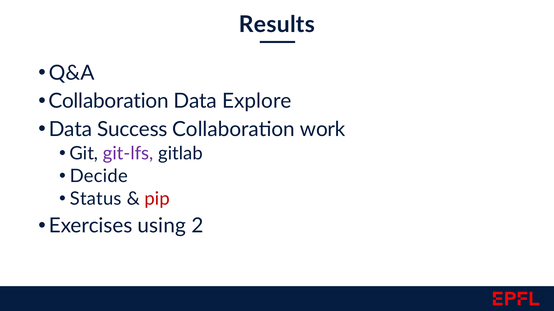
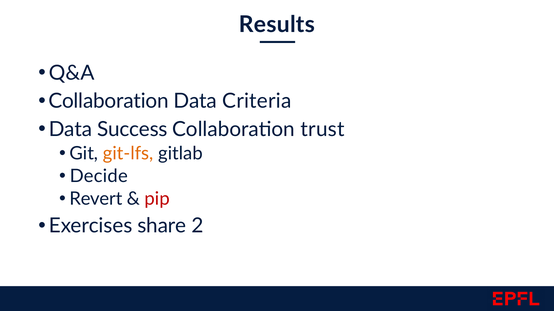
Explore: Explore -> Criteria
work: work -> trust
git-lfs colour: purple -> orange
Status: Status -> Revert
using: using -> share
